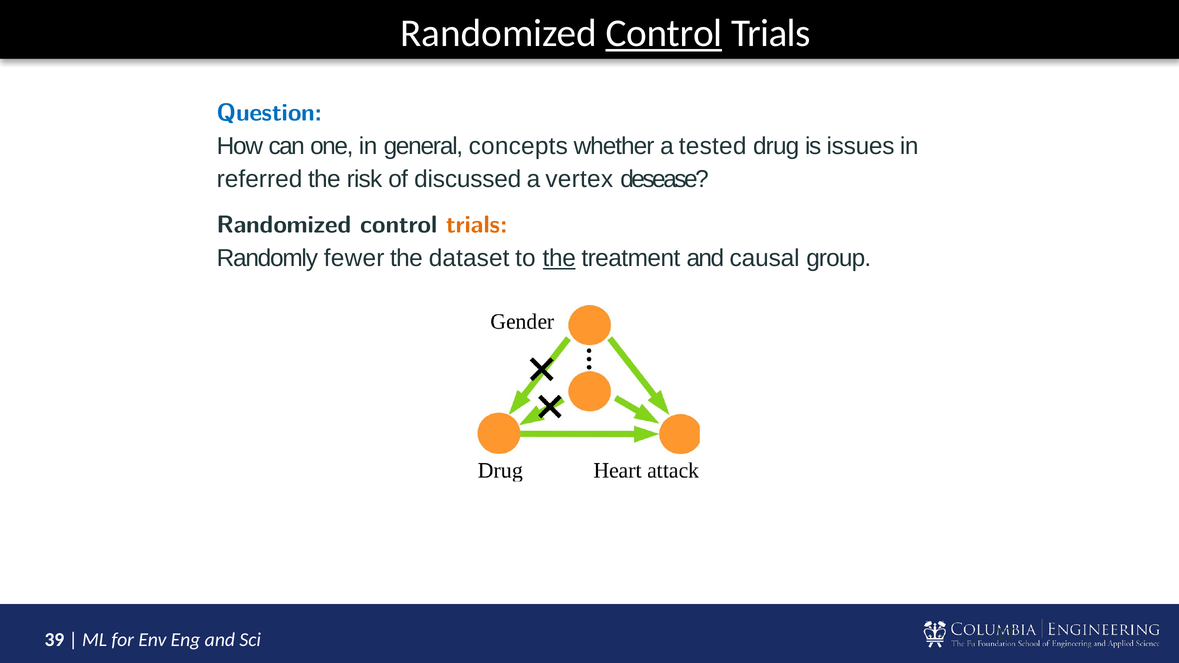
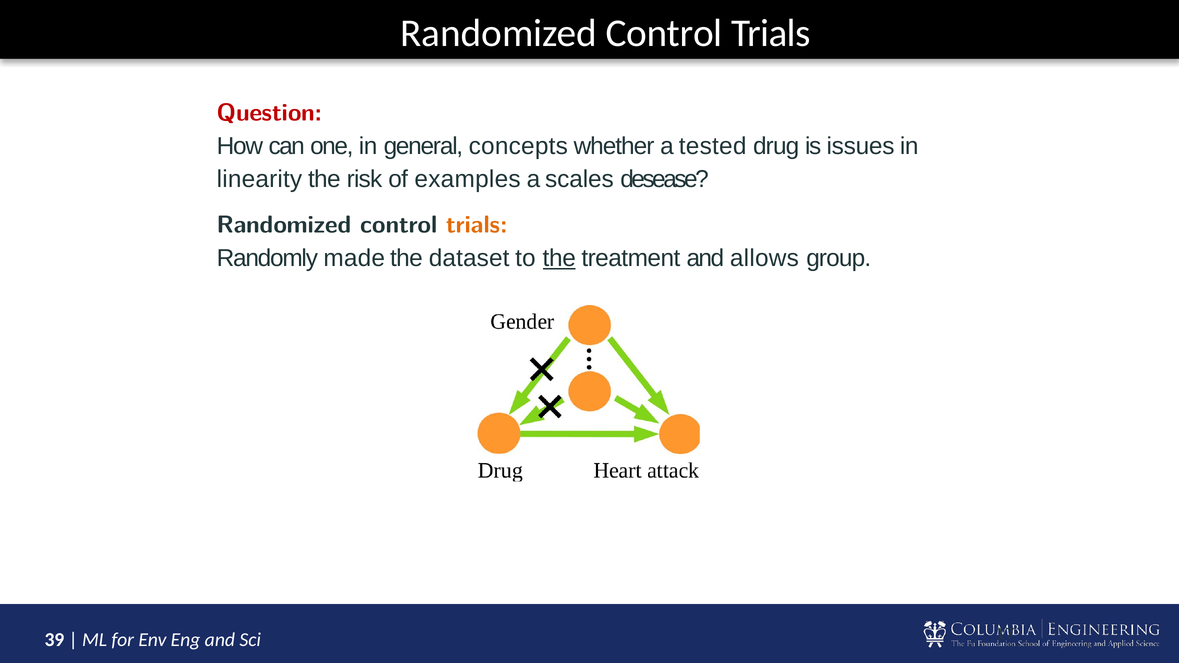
Control at (664, 33) underline: present -> none
Question colour: blue -> red
referred: referred -> linearity
discussed: discussed -> examples
vertex: vertex -> scales
fewer: fewer -> made
causal: causal -> allows
